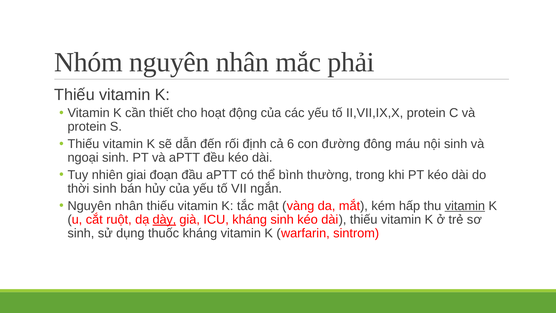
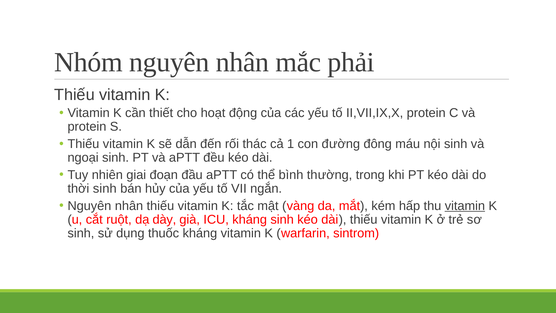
định: định -> thác
6: 6 -> 1
dày underline: present -> none
